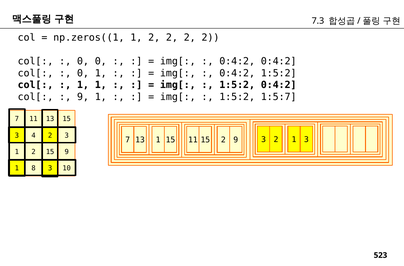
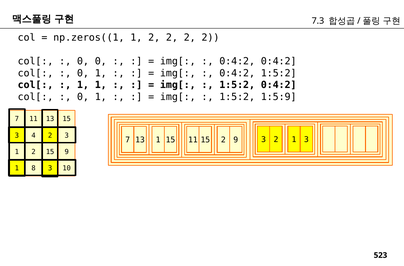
9 at (83, 97): 9 -> 0
1:5:7: 1:5:7 -> 1:5:9
